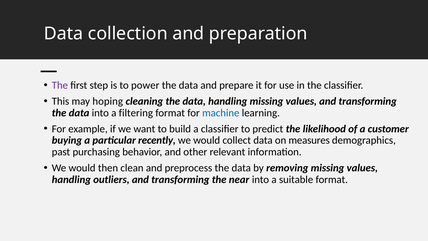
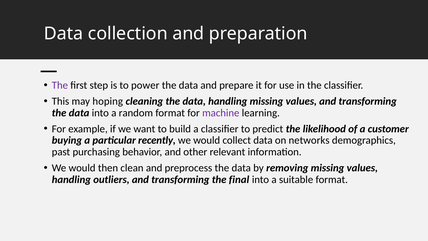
filtering: filtering -> random
machine colour: blue -> purple
measures: measures -> networks
near: near -> final
